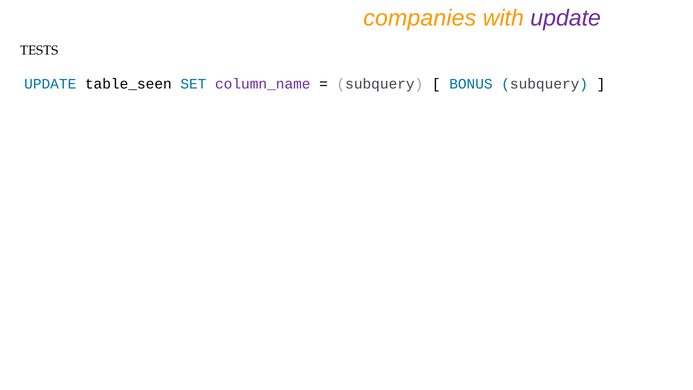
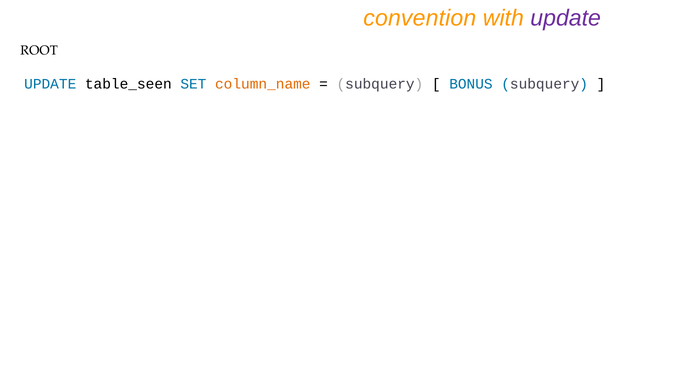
companies: companies -> convention
TESTS: TESTS -> ROOT
column_name colour: purple -> orange
